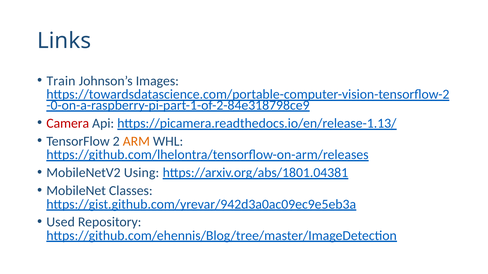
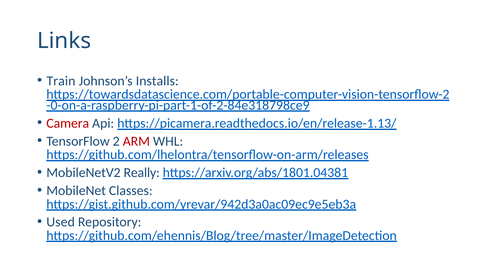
Images: Images -> Installs
ARM colour: orange -> red
Using: Using -> Really
